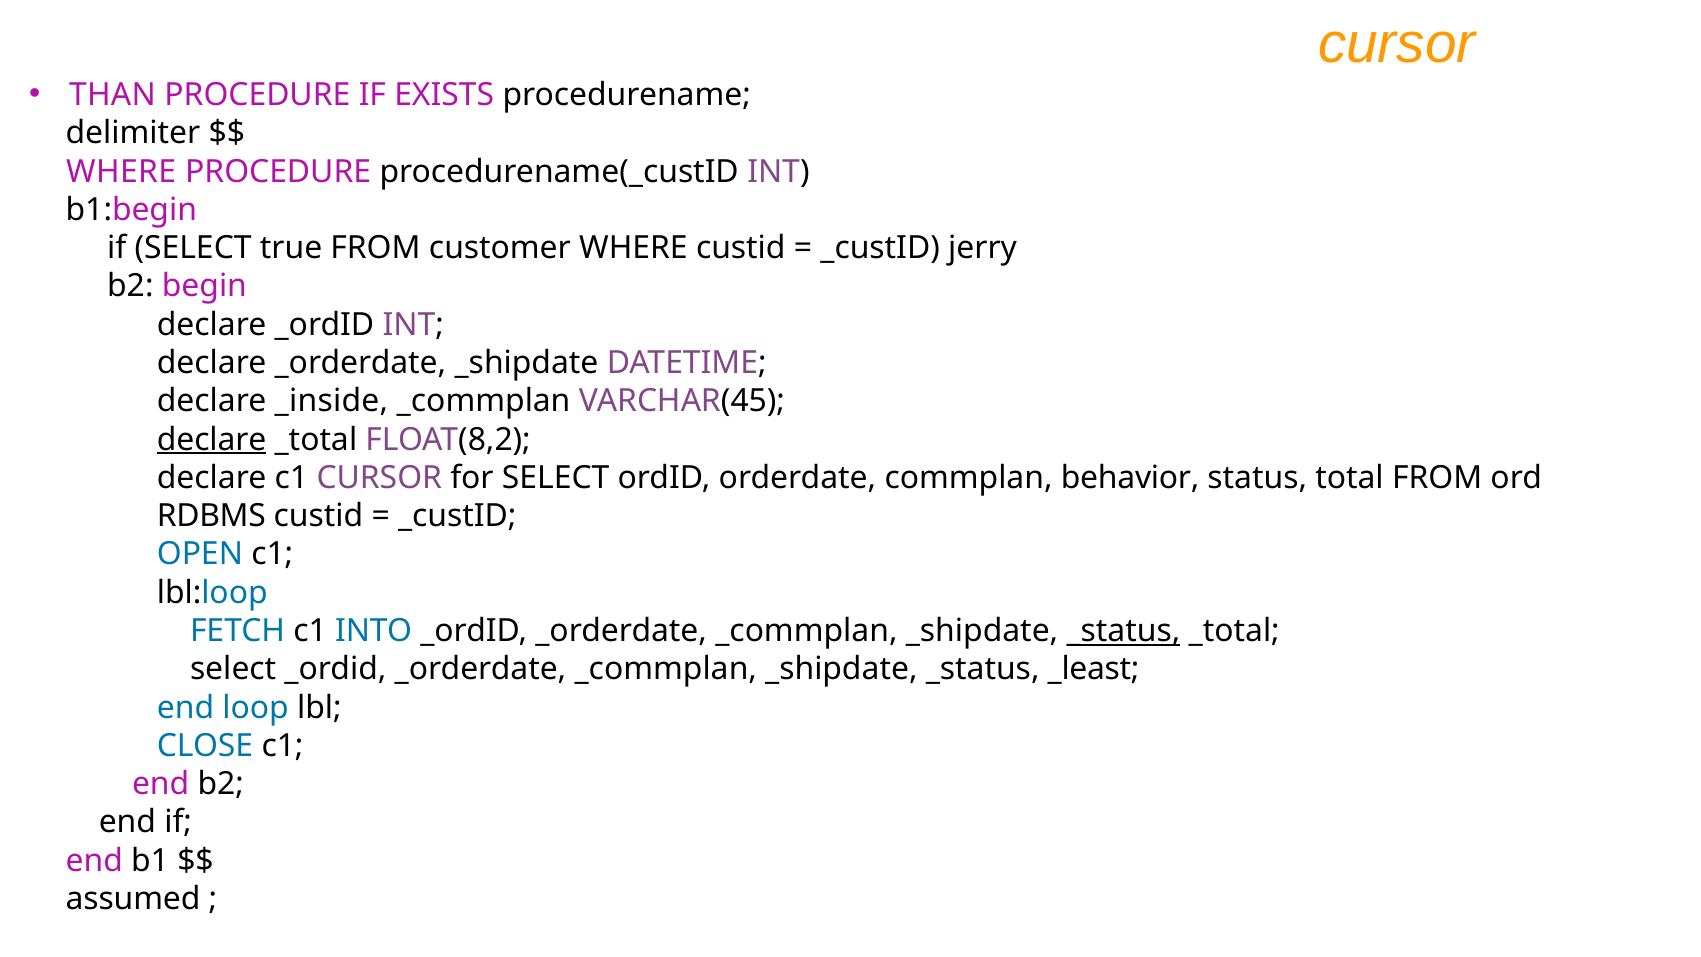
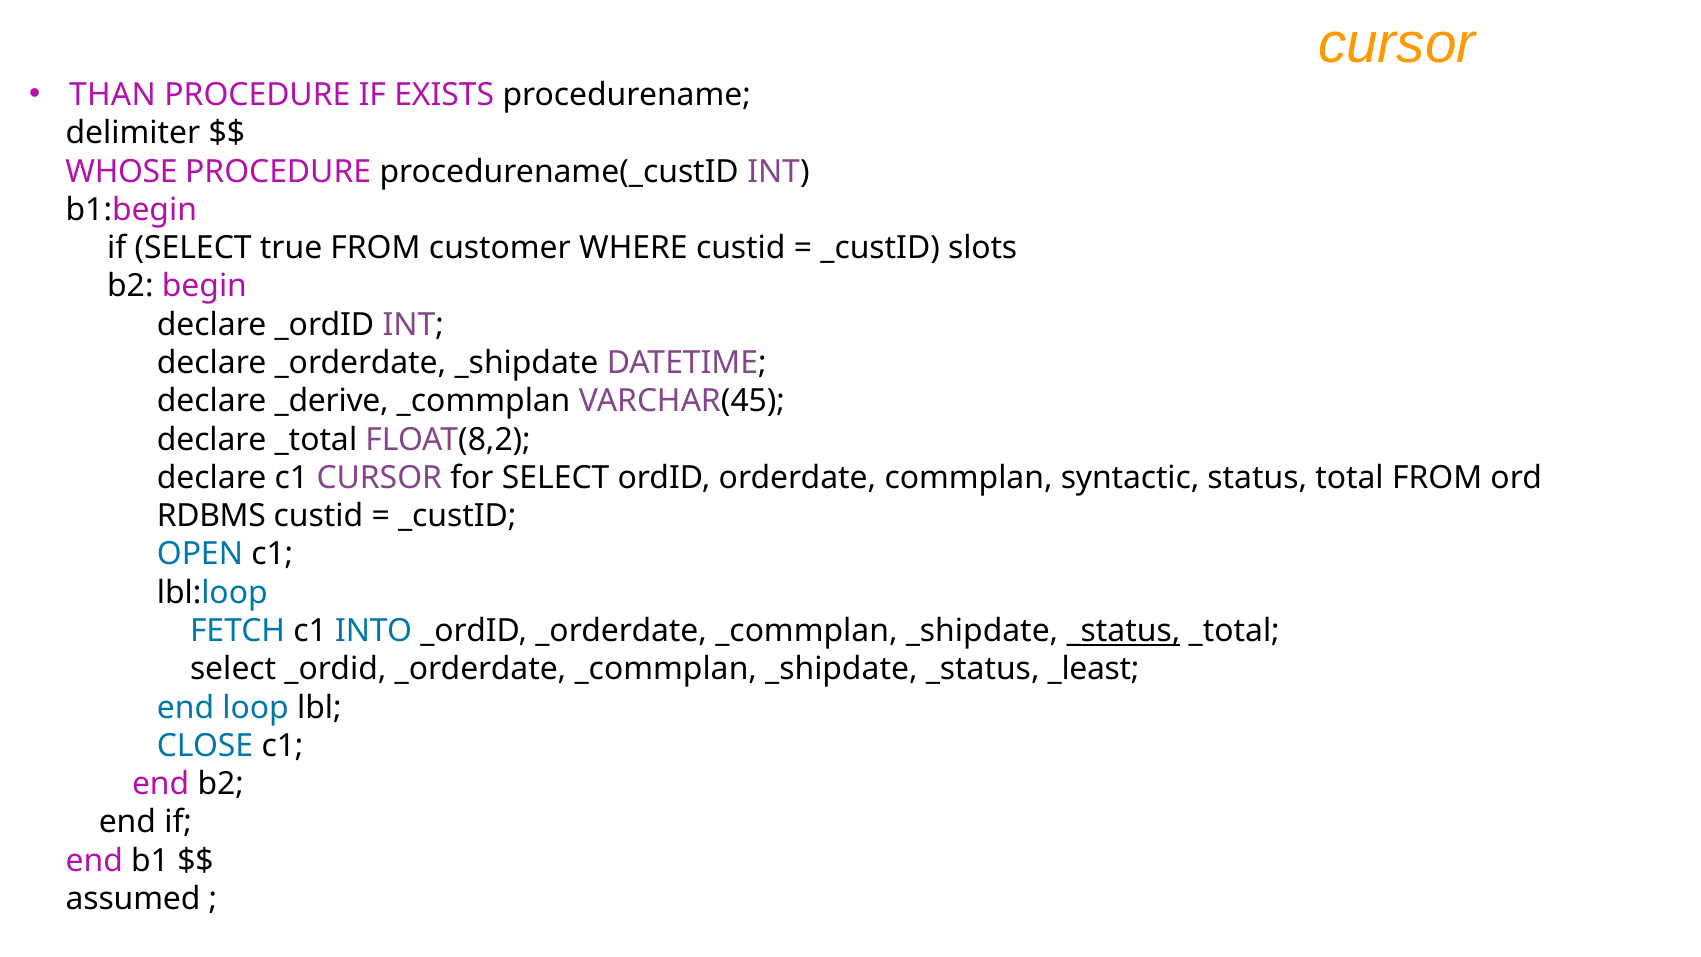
WHERE at (121, 172): WHERE -> WHOSE
jerry: jerry -> slots
_inside: _inside -> _derive
declare at (212, 439) underline: present -> none
behavior: behavior -> syntactic
